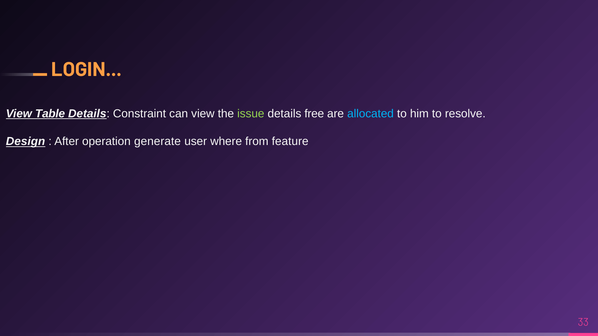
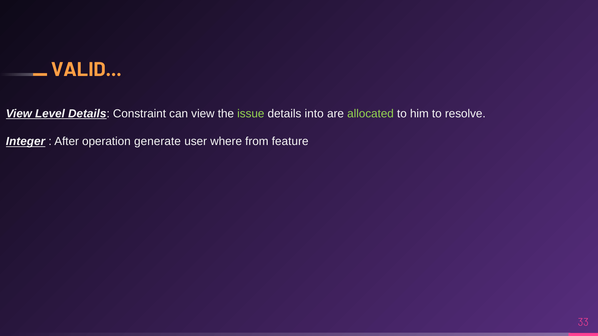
LOGIN: LOGIN -> VALID
Table: Table -> Level
free: free -> into
allocated colour: light blue -> light green
Design: Design -> Integer
